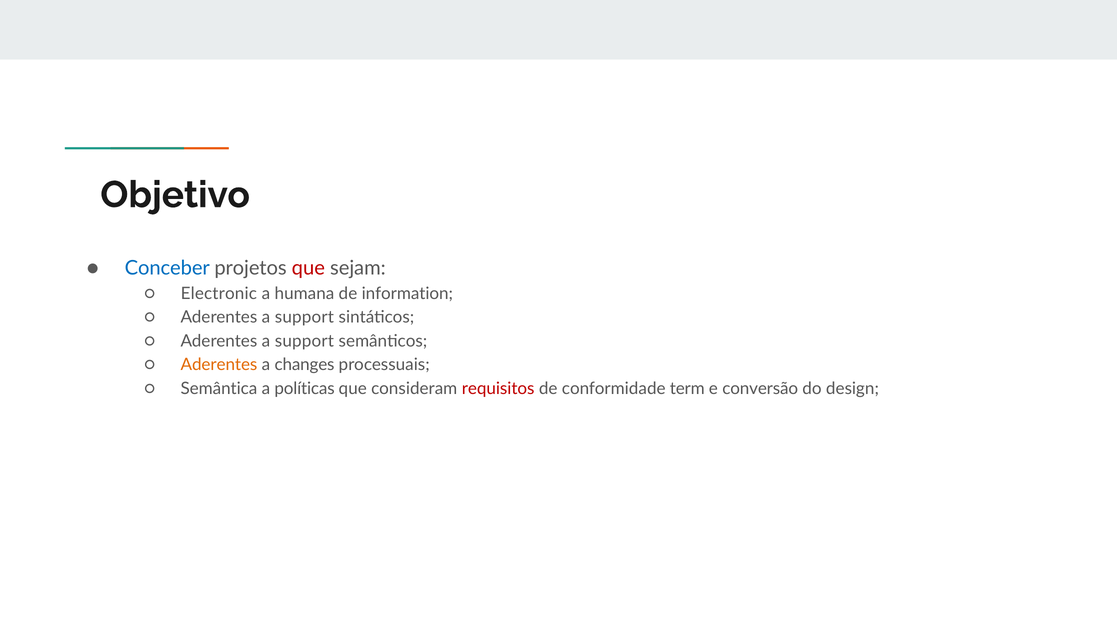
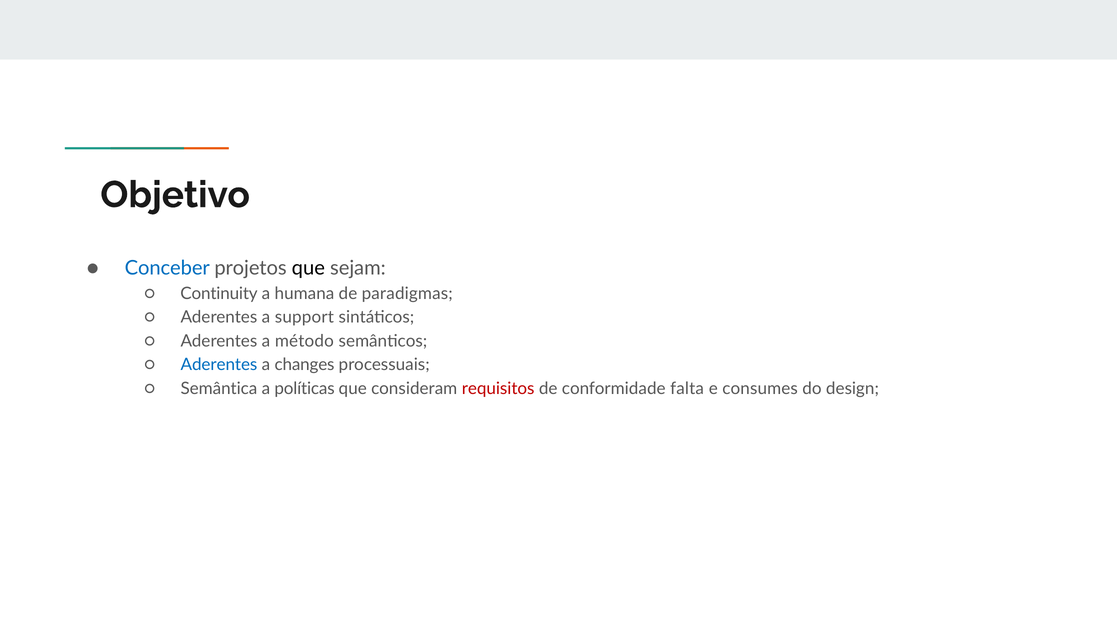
que at (308, 268) colour: red -> black
Electronic: Electronic -> Continuity
information: information -> paradigmas
support at (304, 341): support -> método
Aderentes at (219, 365) colour: orange -> blue
term: term -> falta
conversão: conversão -> consumes
